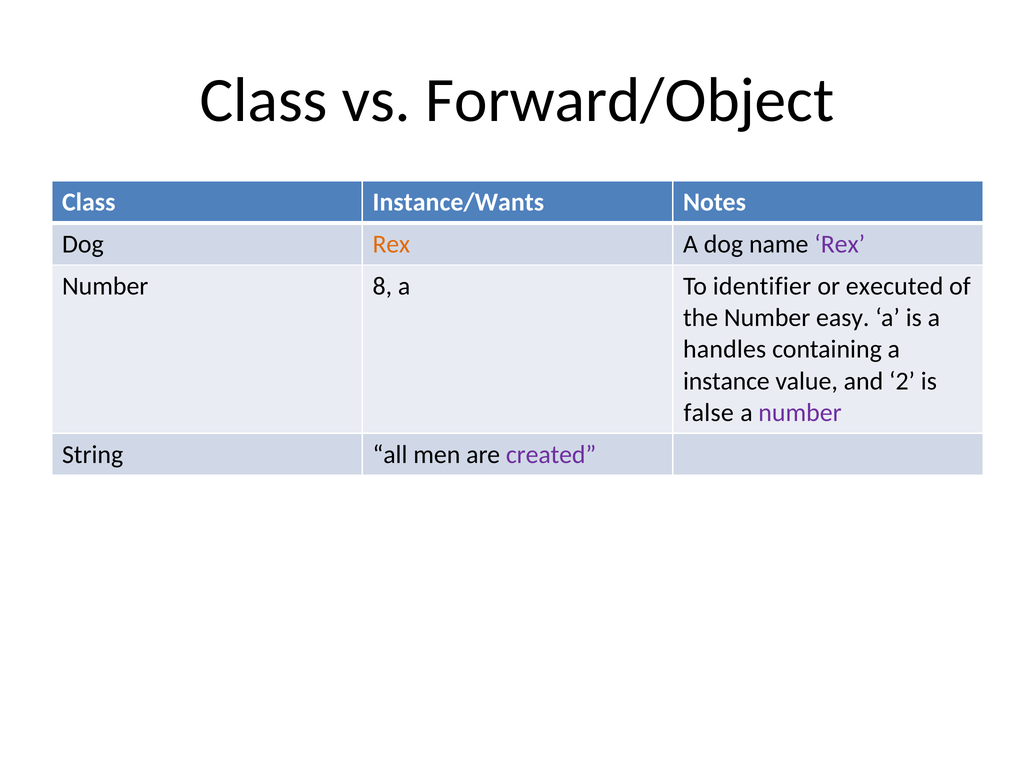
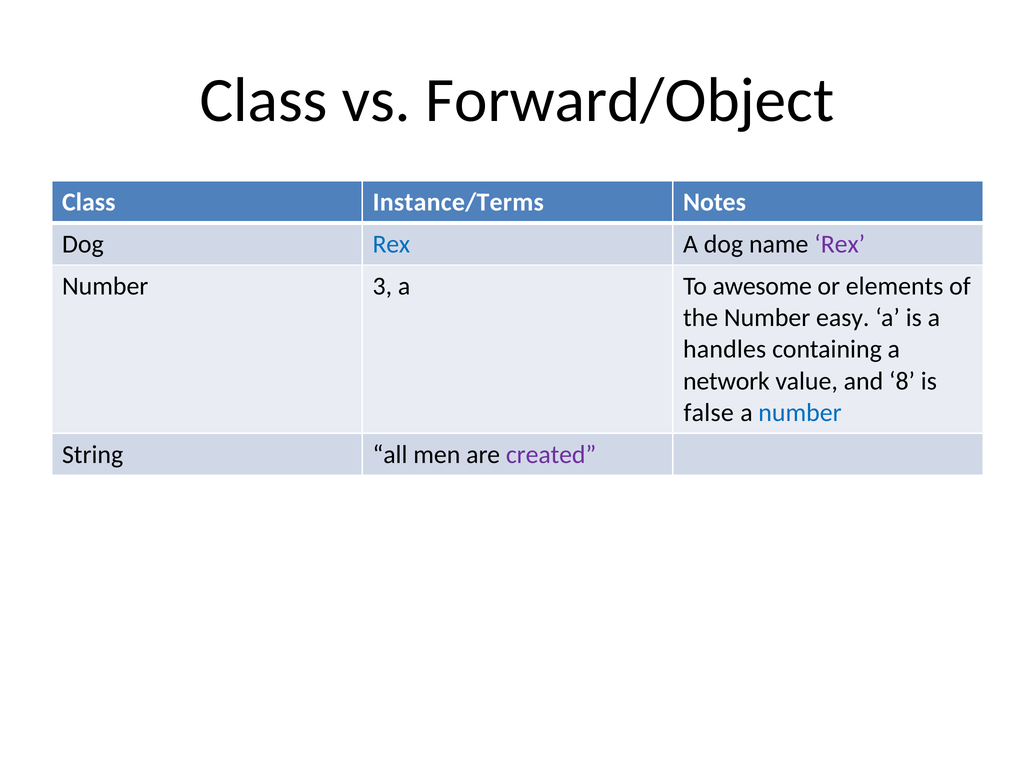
Instance/Wants: Instance/Wants -> Instance/Terms
Rex at (391, 244) colour: orange -> blue
8: 8 -> 3
identifier: identifier -> awesome
executed: executed -> elements
instance: instance -> network
2: 2 -> 8
number at (800, 413) colour: purple -> blue
